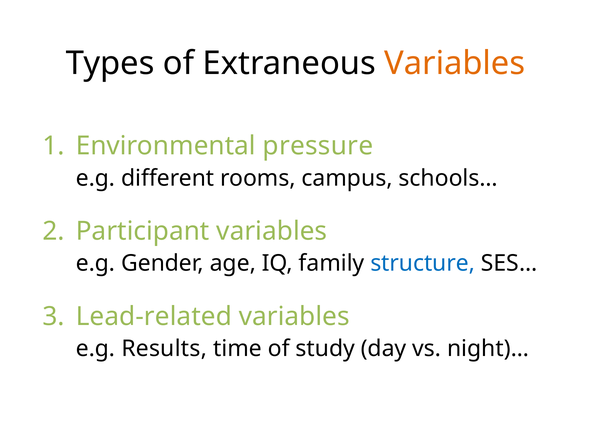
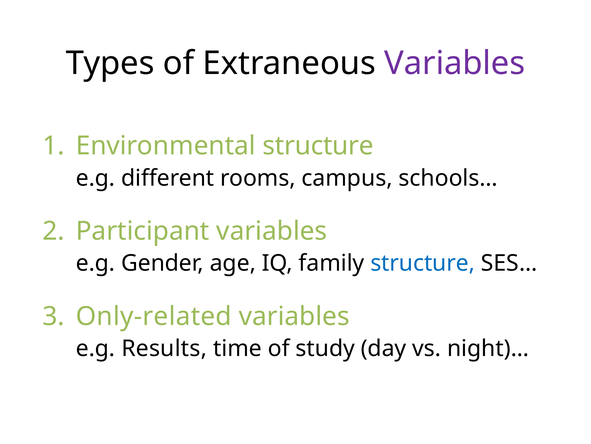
Variables at (455, 63) colour: orange -> purple
Environmental pressure: pressure -> structure
Lead-related: Lead-related -> Only-related
